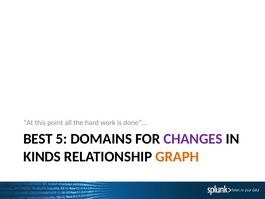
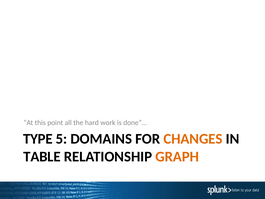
BEST: BEST -> TYPE
CHANGES colour: purple -> orange
KINDS: KINDS -> TABLE
